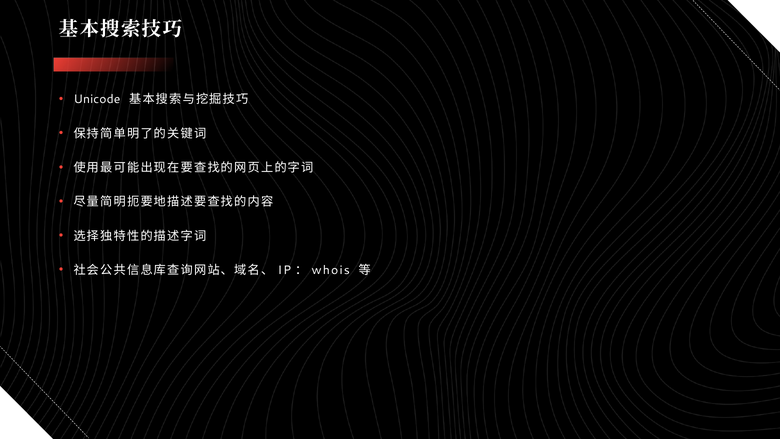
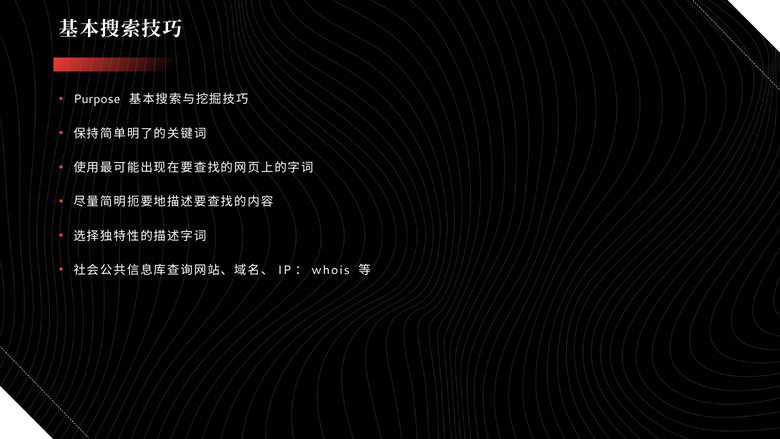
Unicode: Unicode -> Purpose
